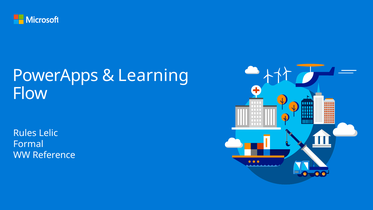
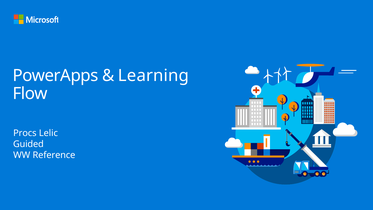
Rules: Rules -> Procs
Formal: Formal -> Guided
